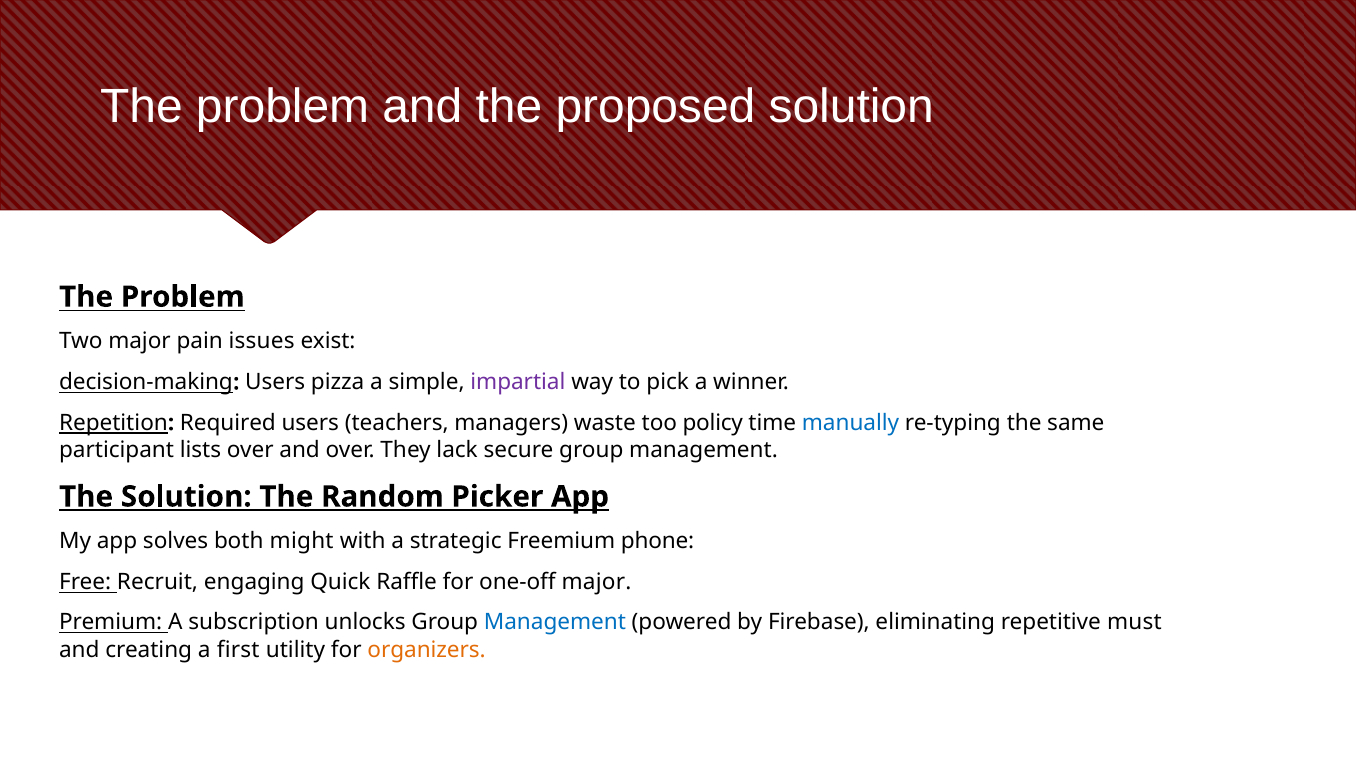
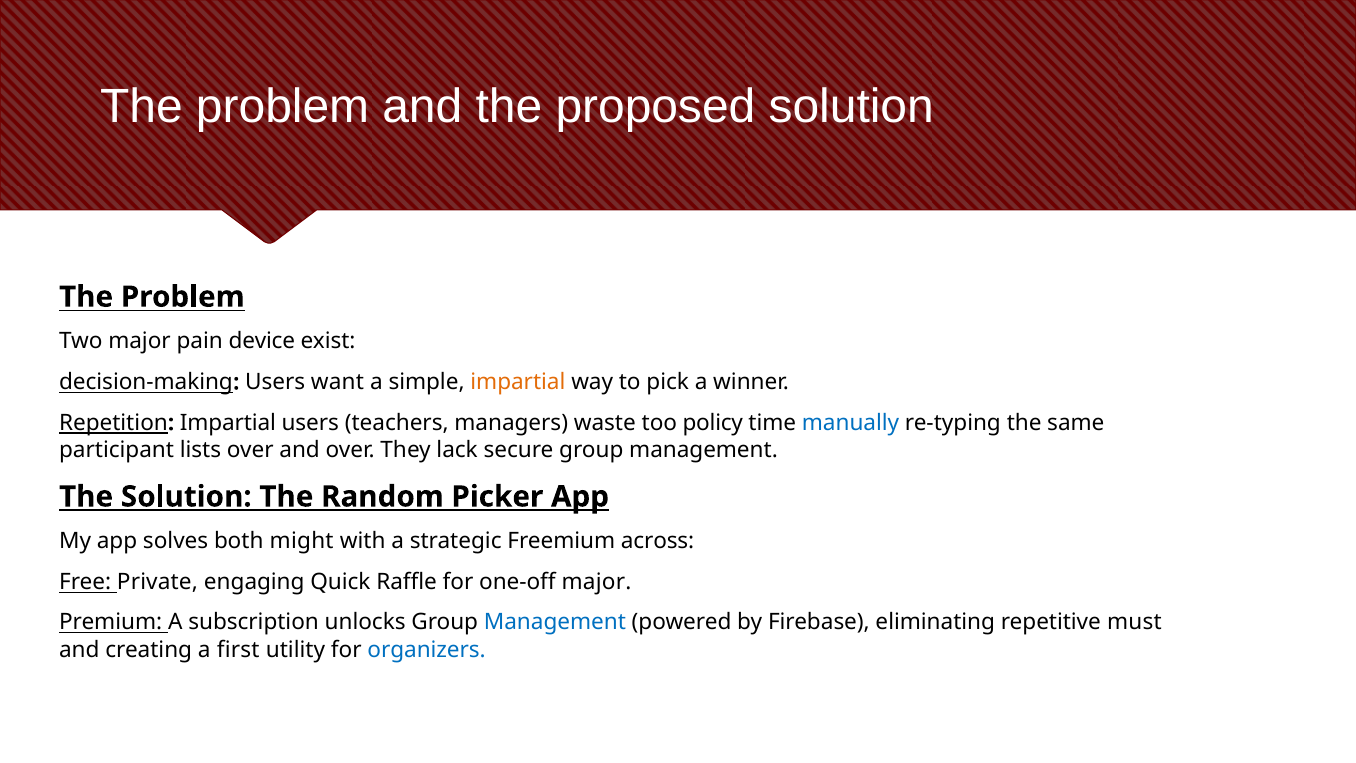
issues: issues -> device
pizza: pizza -> want
impartial at (518, 382) colour: purple -> orange
Repetition Required: Required -> Impartial
phone: phone -> across
Recruit: Recruit -> Private
organizers colour: orange -> blue
